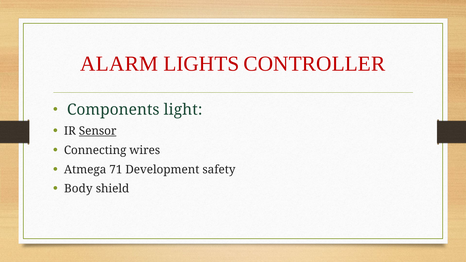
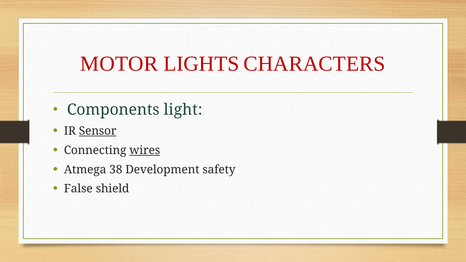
ALARM: ALARM -> MOTOR
CONTROLLER: CONTROLLER -> CHARACTERS
wires underline: none -> present
71: 71 -> 38
Body: Body -> False
